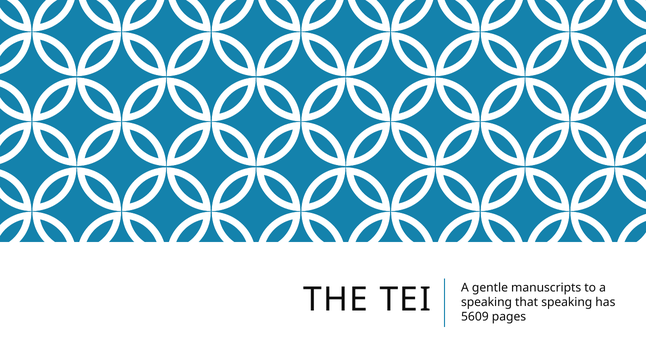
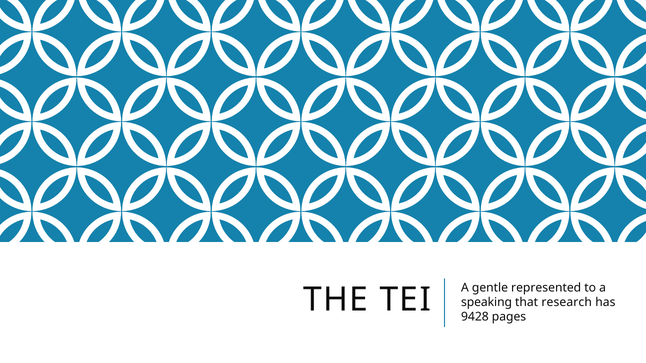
manuscripts: manuscripts -> represented
that speaking: speaking -> research
5609: 5609 -> 9428
